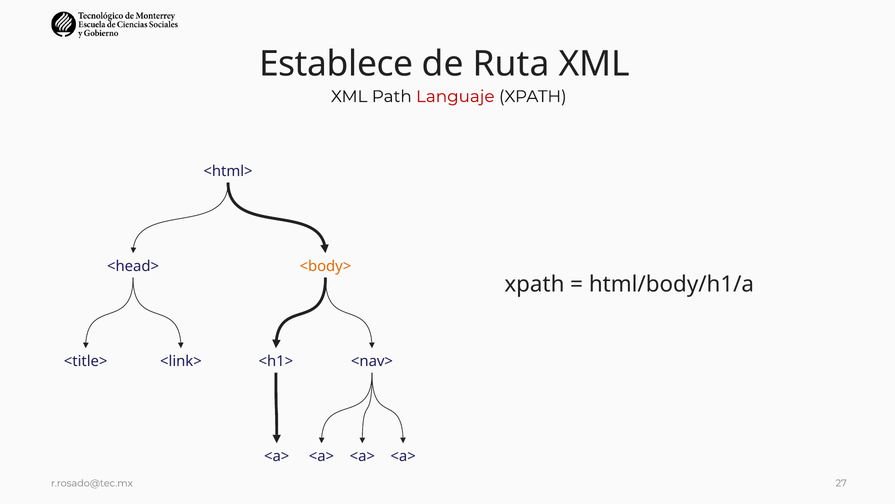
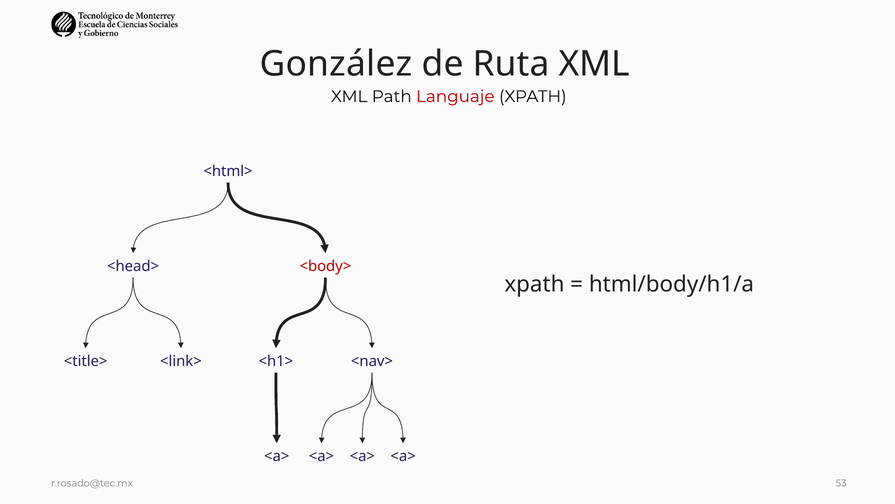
Establece: Establece -> González
<body> colour: orange -> red
27: 27 -> 53
